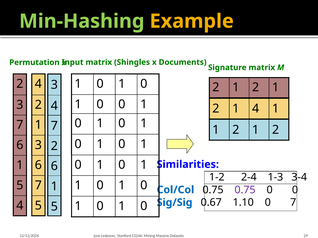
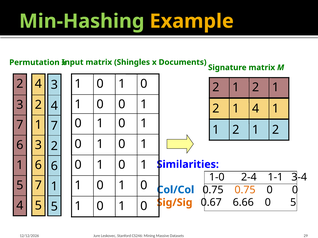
1-2: 1-2 -> 1-0
1-3: 1-3 -> 1-1
0.75 at (245, 190) colour: purple -> orange
Sig/Sig colour: blue -> orange
1.10: 1.10 -> 6.66
0 7: 7 -> 5
